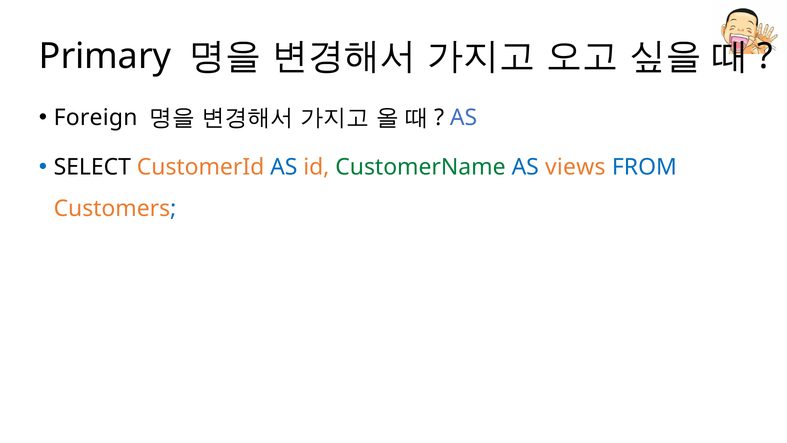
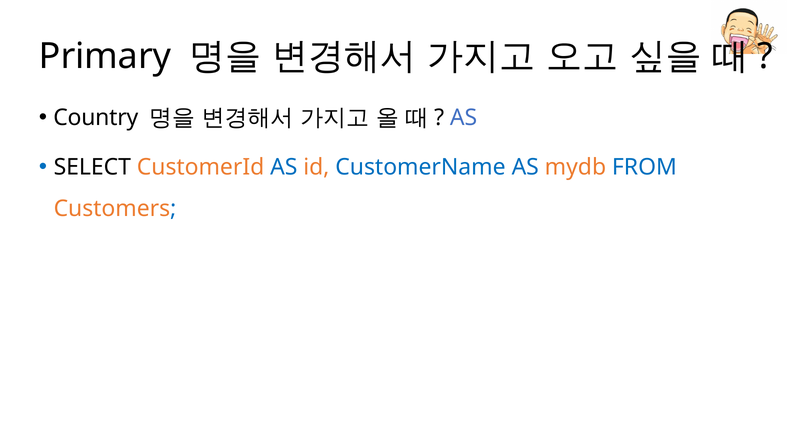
Foreign: Foreign -> Country
CustomerName colour: green -> blue
views: views -> mydb
